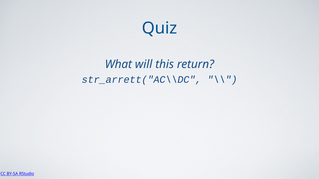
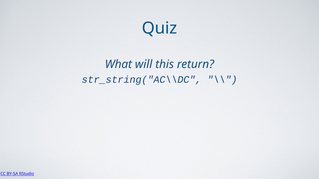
str_arrett("AC\\DC: str_arrett("AC\\DC -> str_string("AC\\DC
